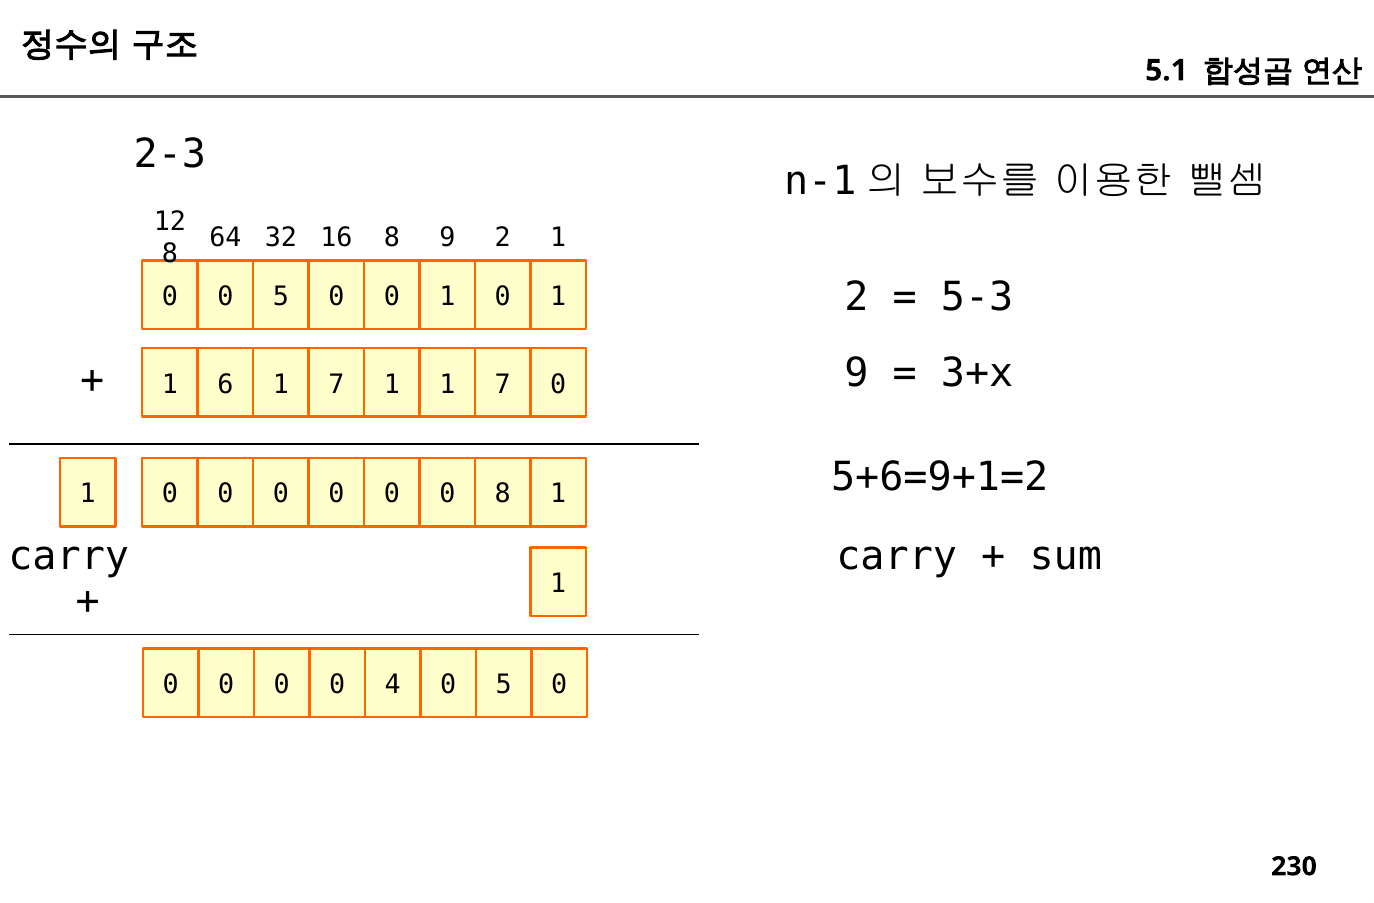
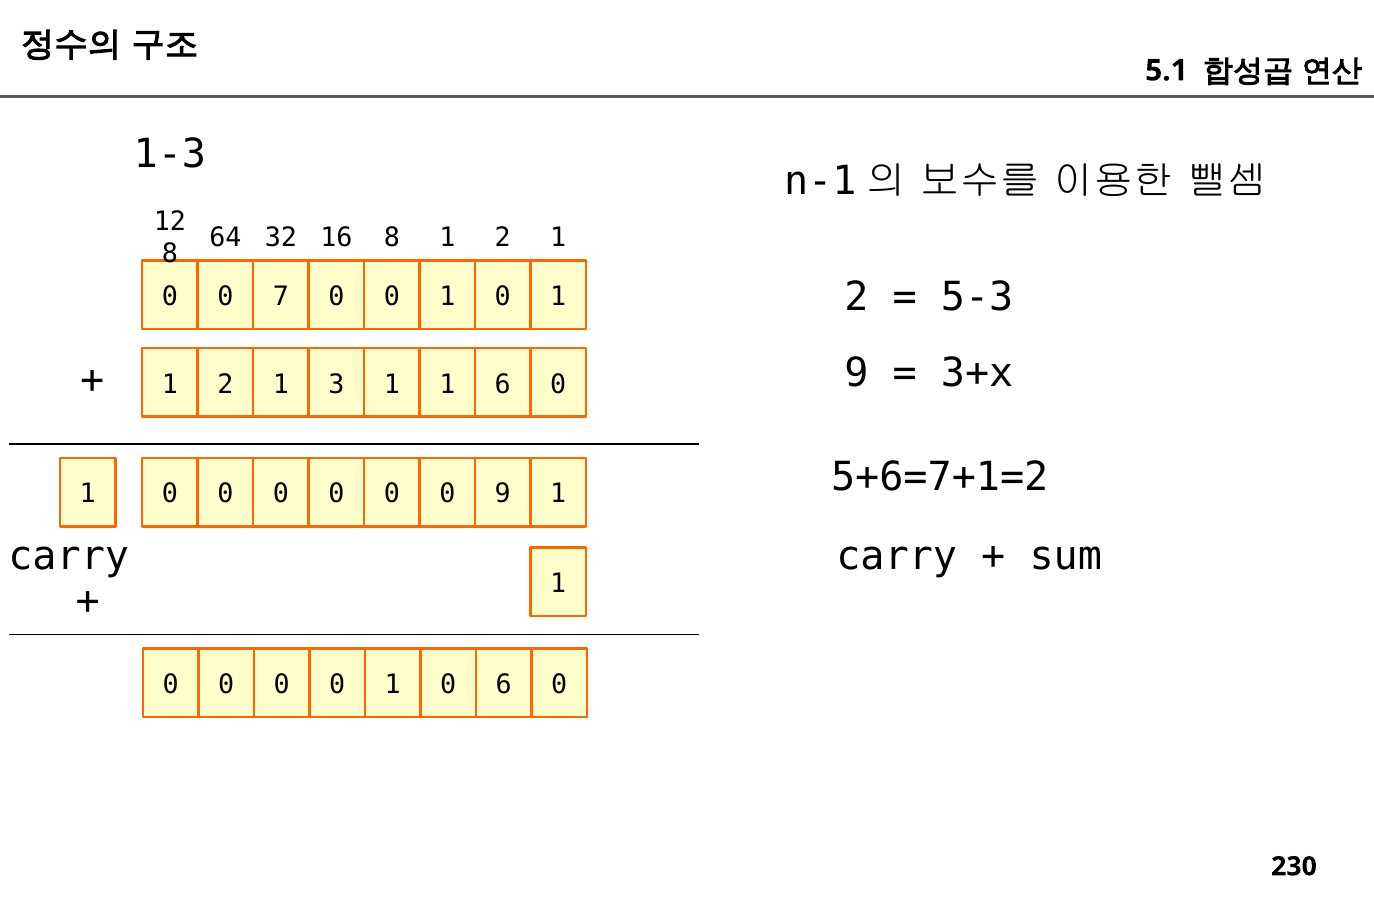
2-3: 2-3 -> 1-3
8 9: 9 -> 1
0 0 5: 5 -> 7
6 at (225, 384): 6 -> 2
7 at (336, 384): 7 -> 3
1 1 7: 7 -> 6
5+6=9+1=2: 5+6=9+1=2 -> 5+6=7+1=2
0 8: 8 -> 9
0 0 0 4: 4 -> 1
5 at (504, 684): 5 -> 6
